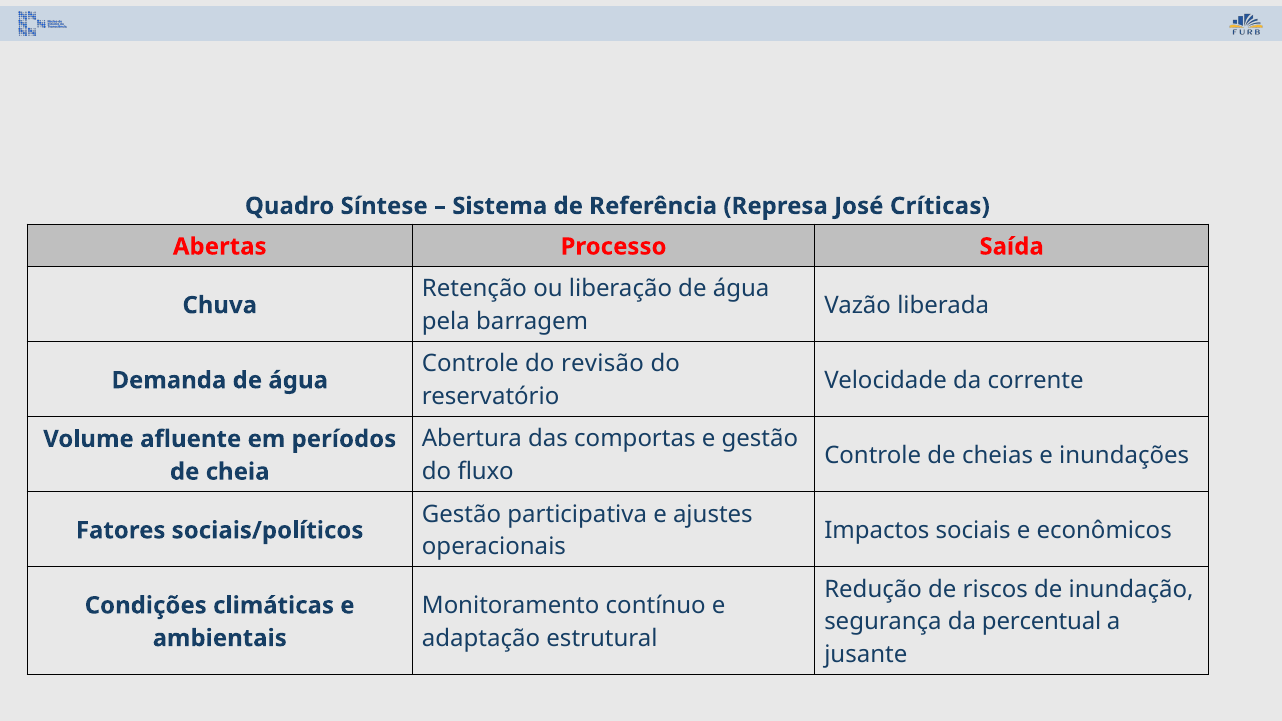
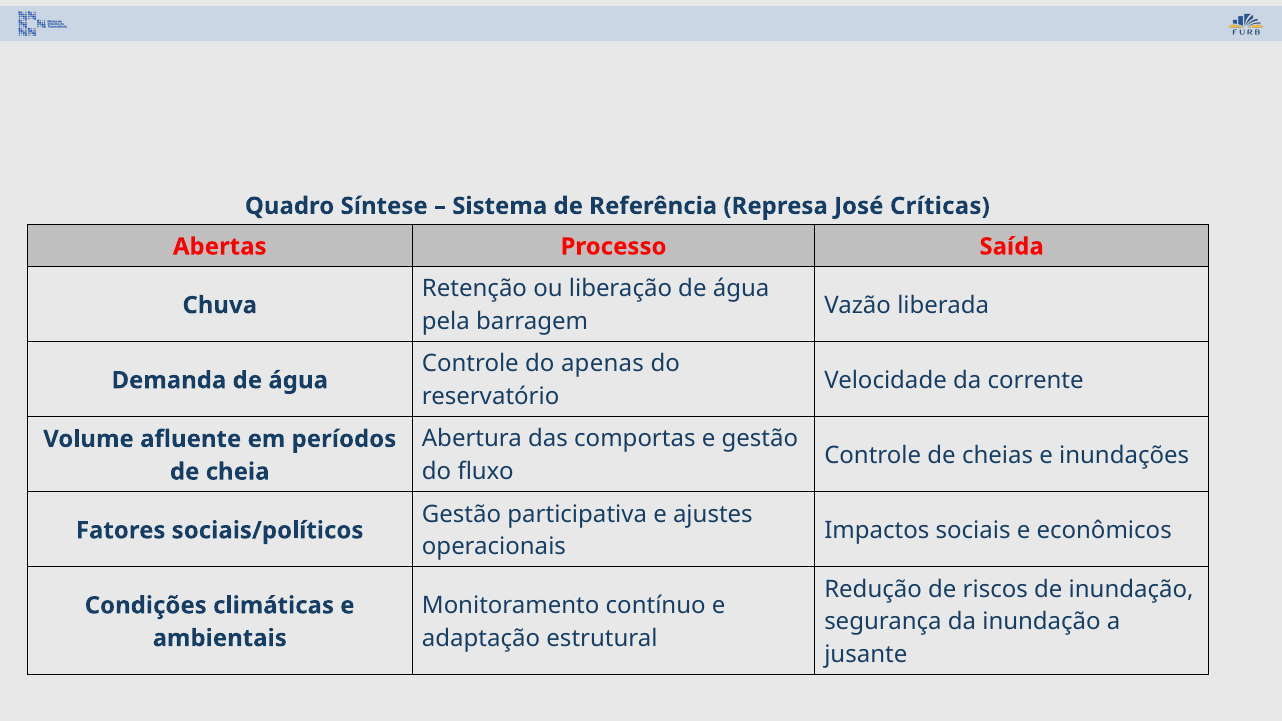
revisão: revisão -> apenas
da percentual: percentual -> inundação
